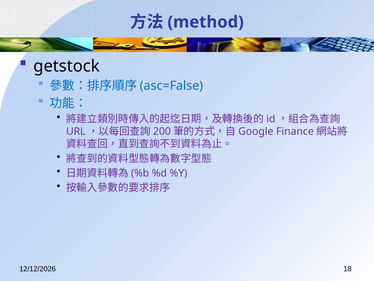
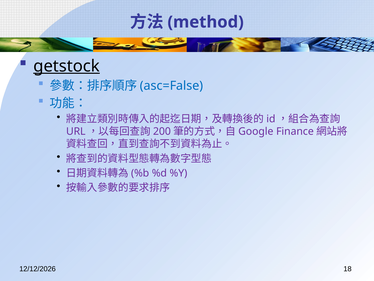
getstock underline: none -> present
